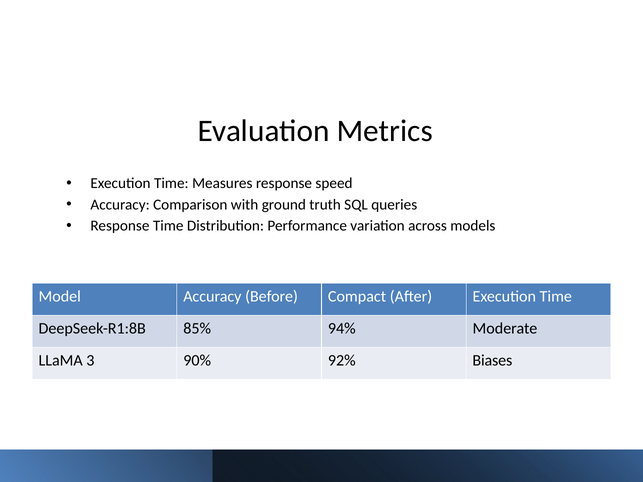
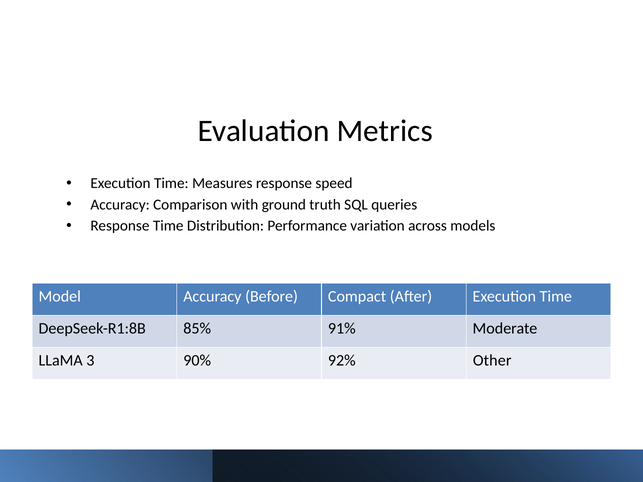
94%: 94% -> 91%
Biases: Biases -> Other
